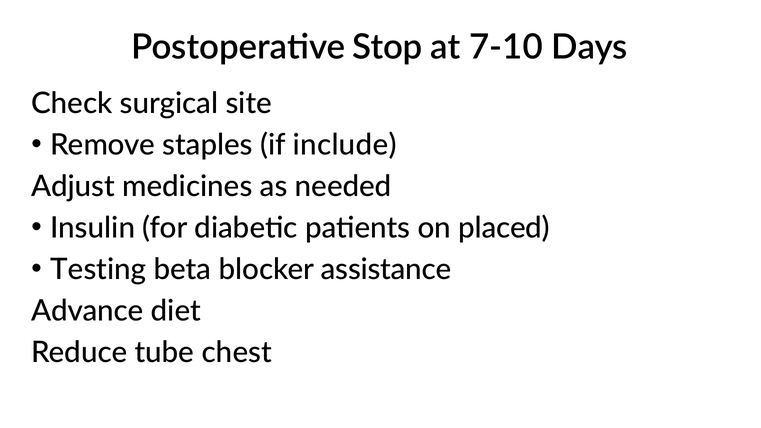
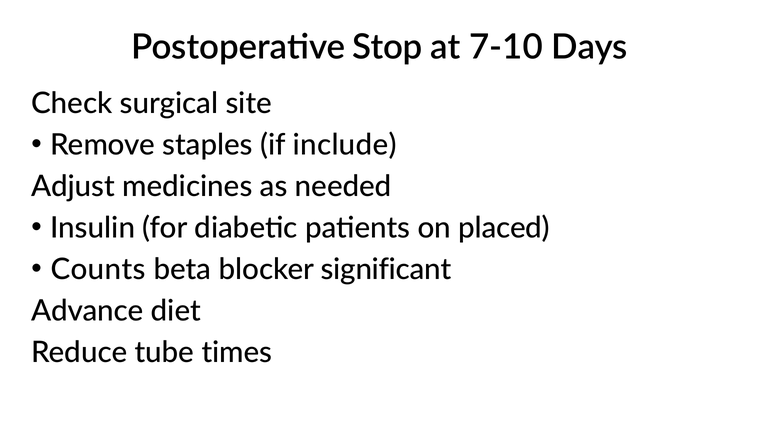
Testing: Testing -> Counts
assistance: assistance -> significant
chest: chest -> times
